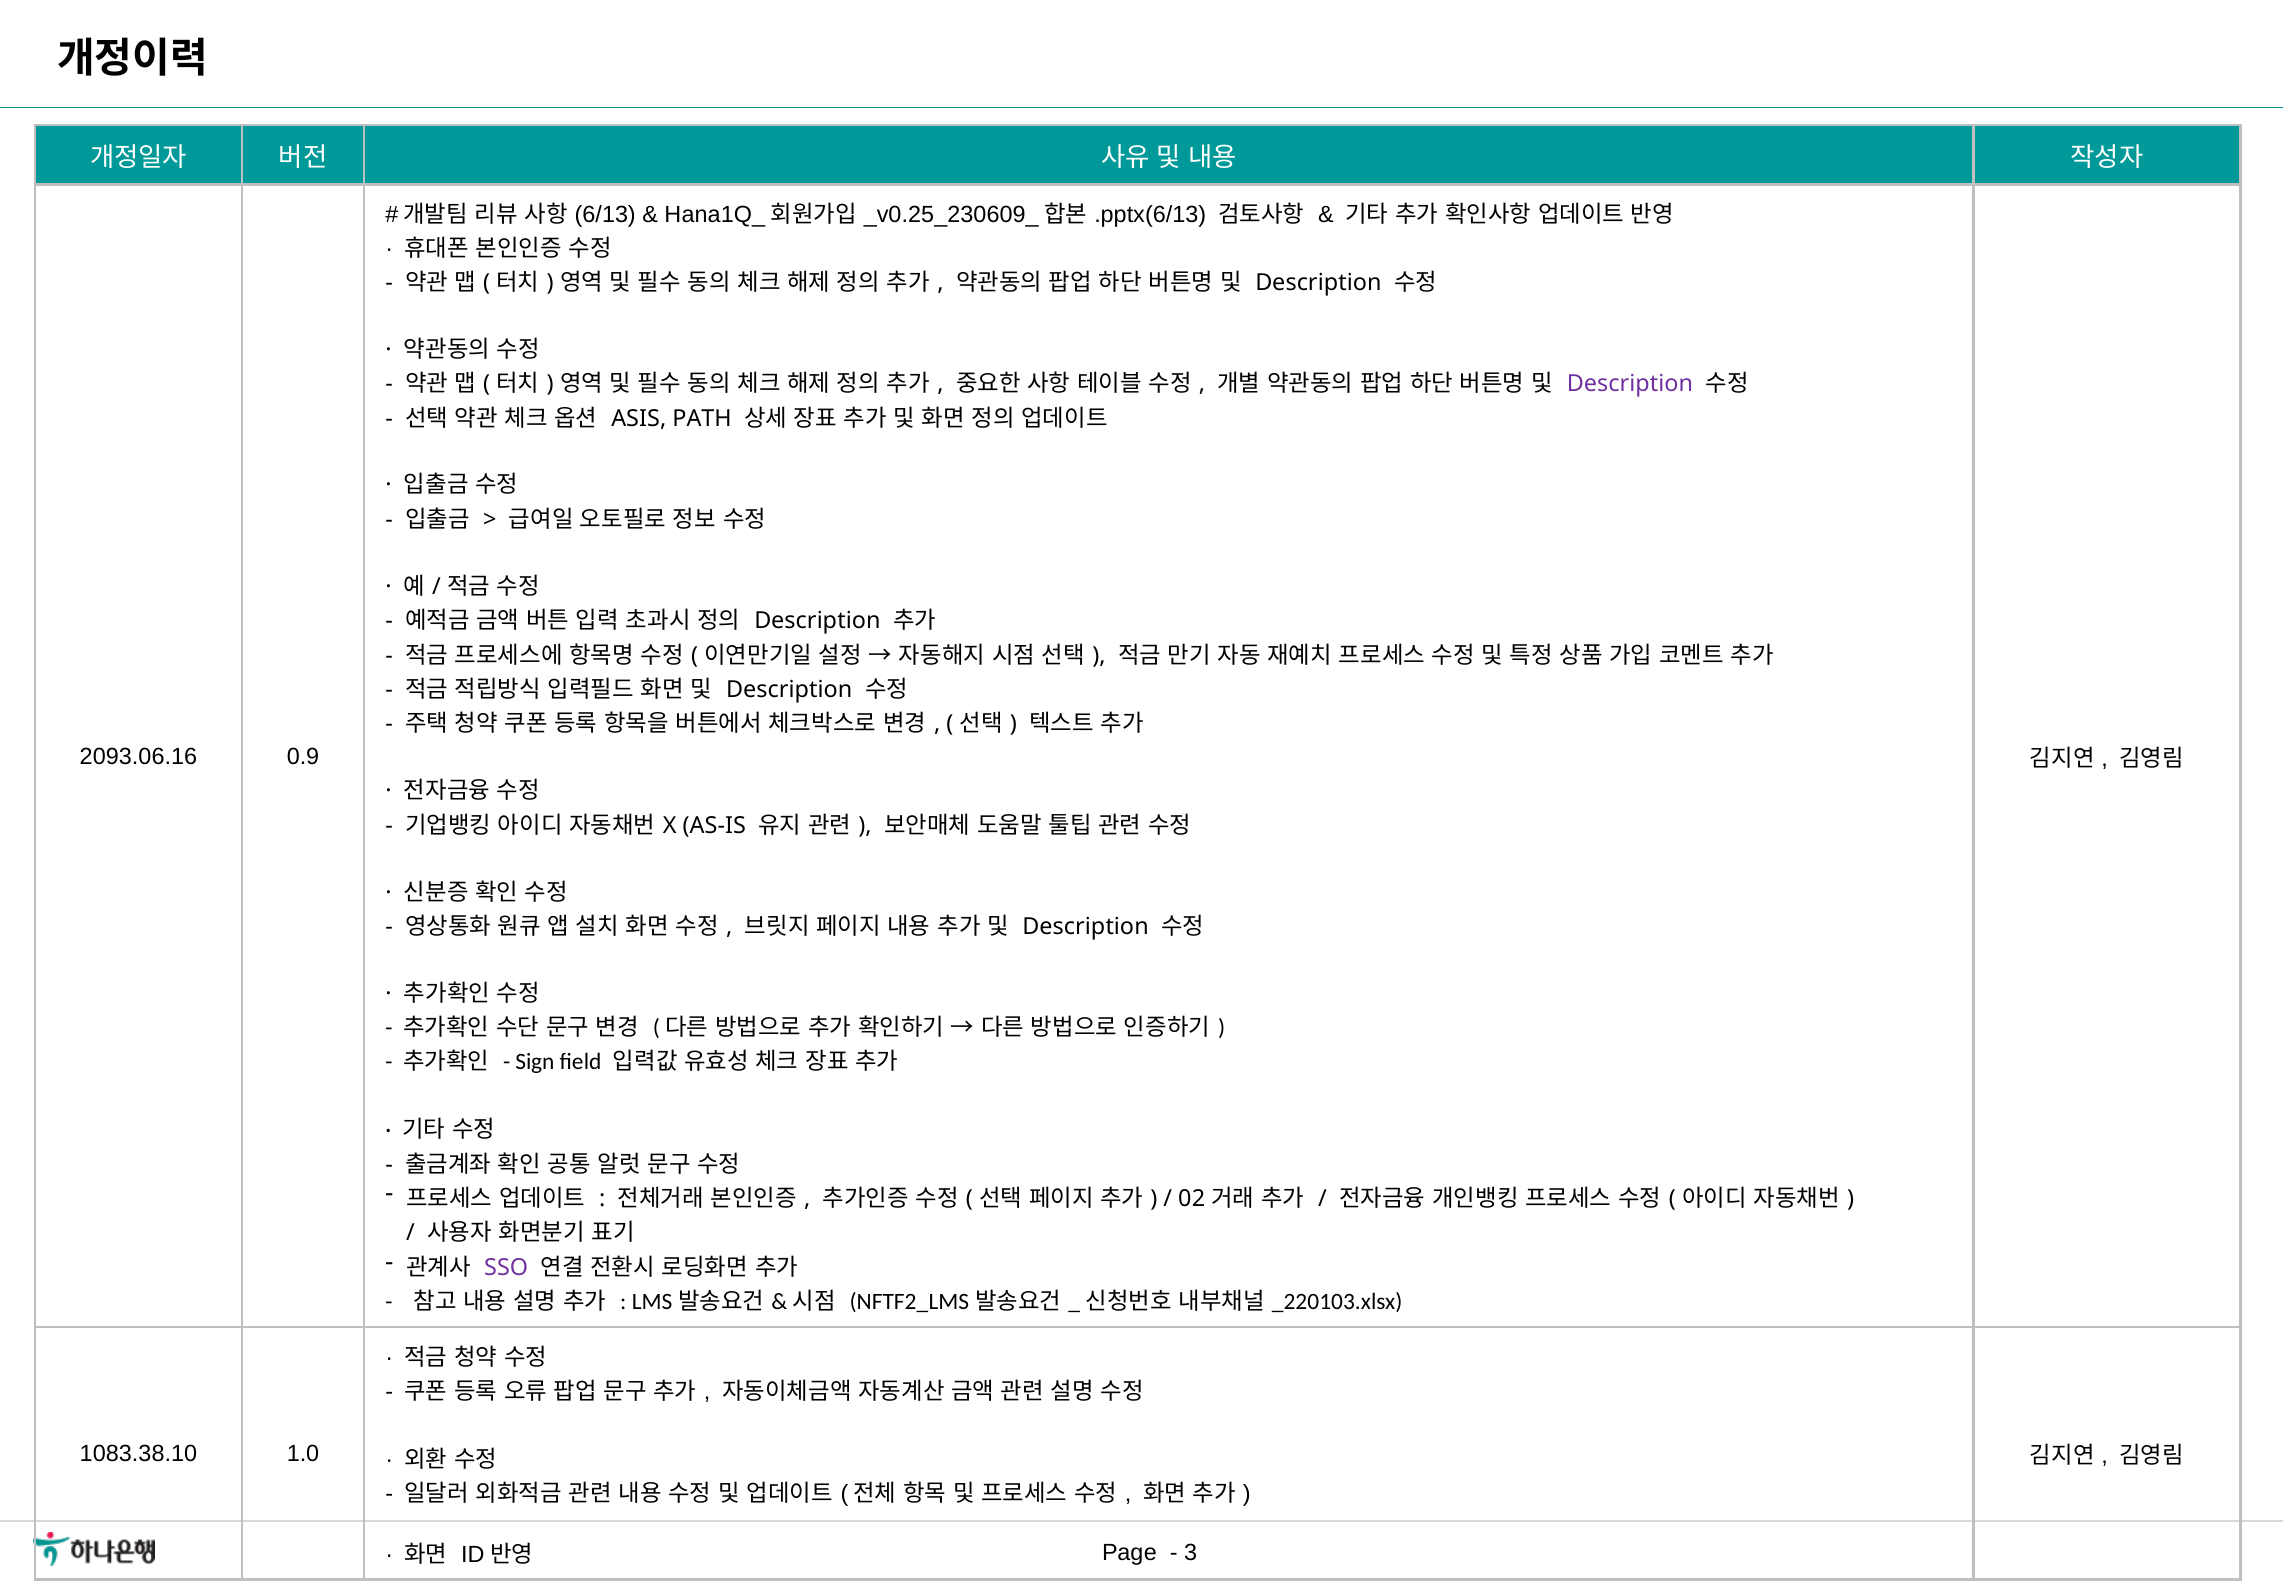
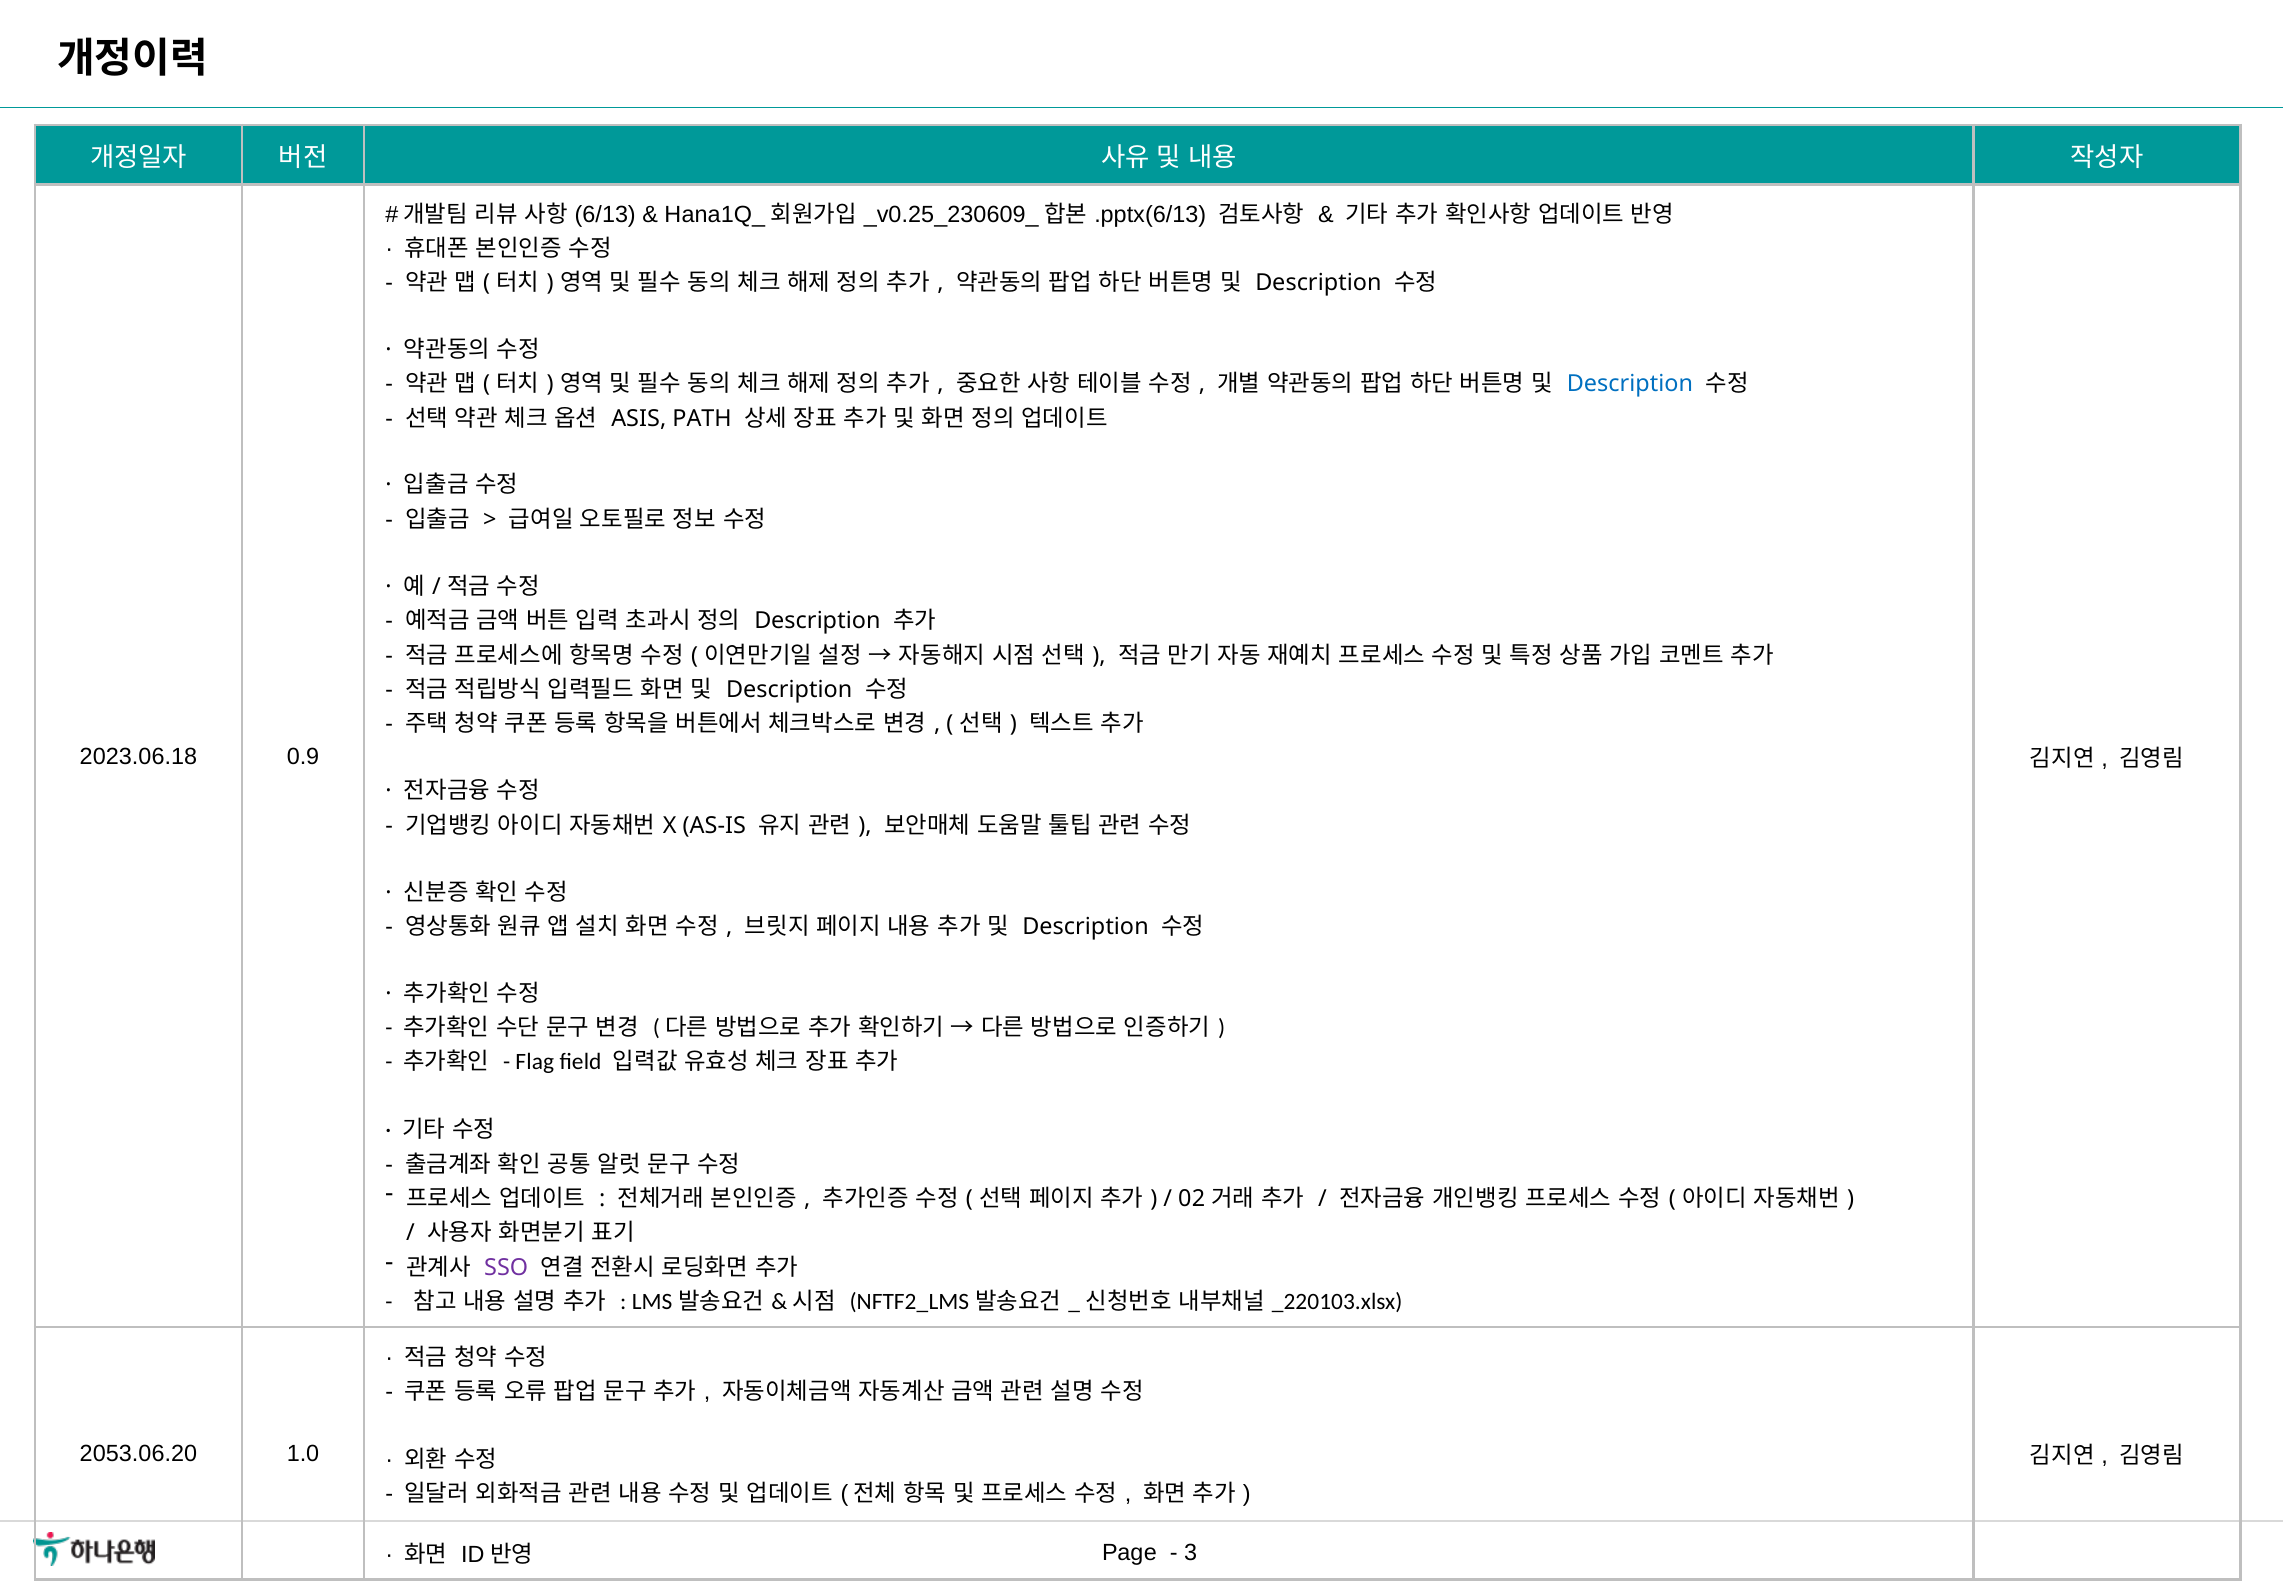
Description at (1630, 384) colour: purple -> blue
2093.06.16: 2093.06.16 -> 2023.06.18
Sign: Sign -> Flag
1083.38.10: 1083.38.10 -> 2053.06.20
